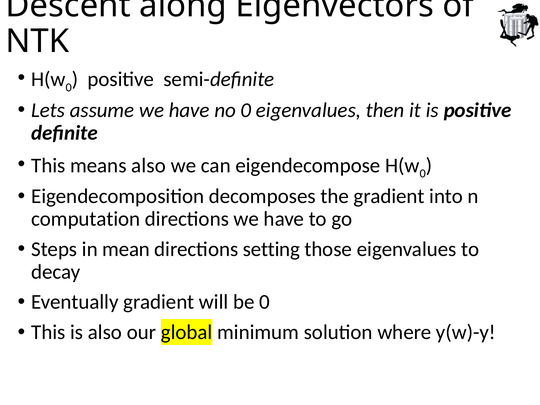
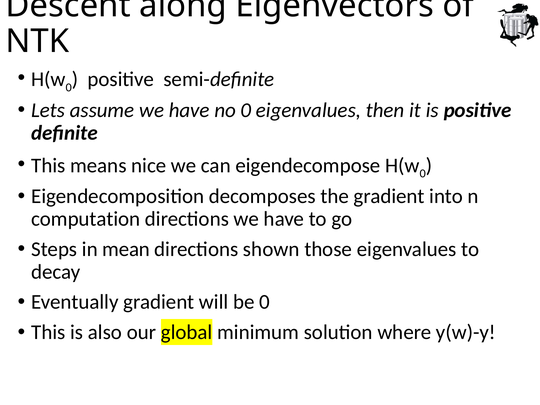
means also: also -> nice
setting: setting -> shown
